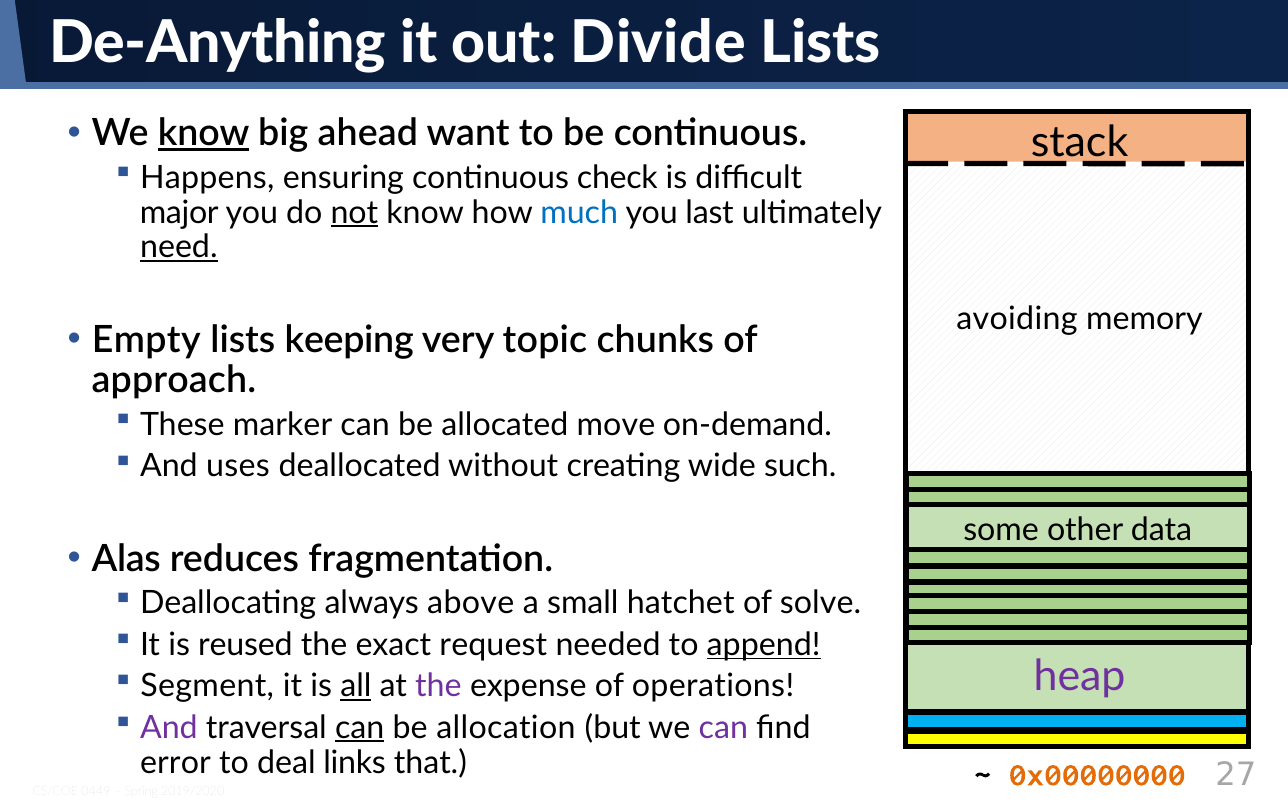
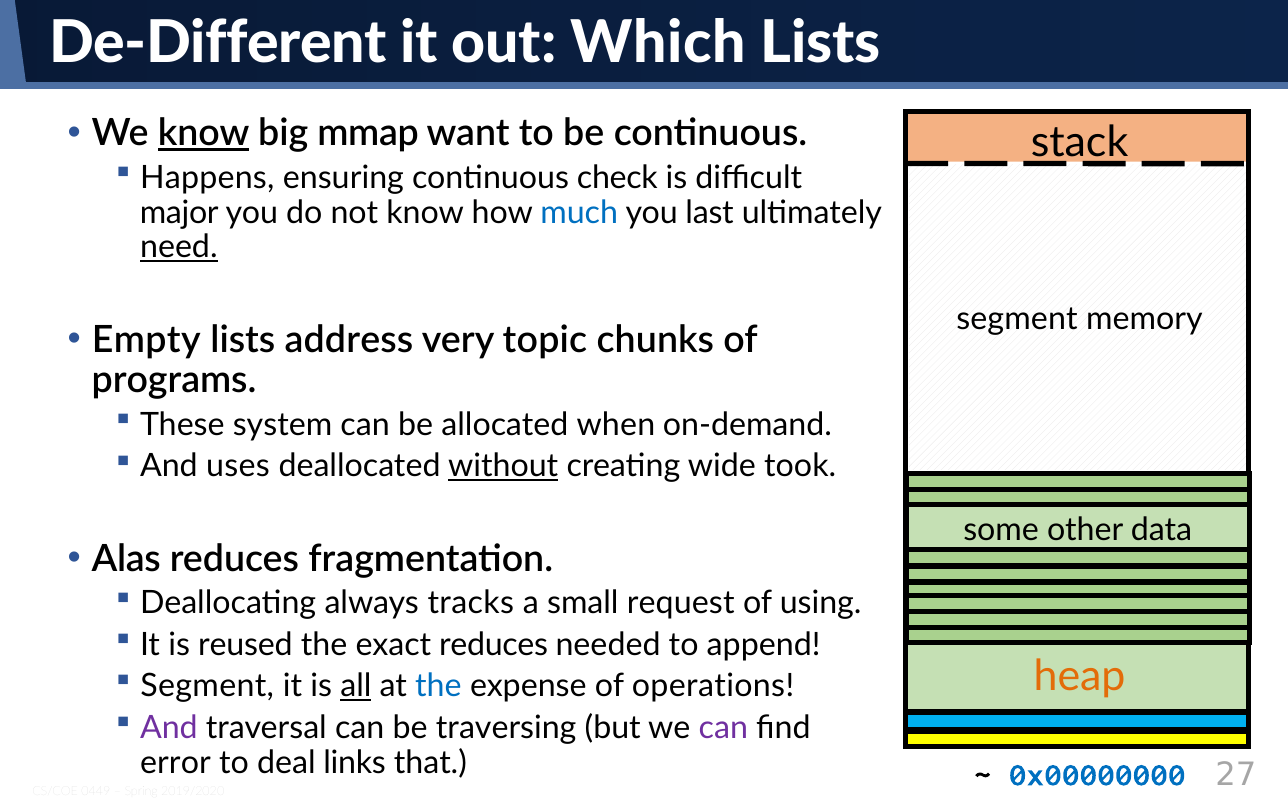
De-Anything: De-Anything -> De-Different
Divide: Divide -> Which
ahead: ahead -> mmap
not underline: present -> none
avoiding at (1017, 319): avoiding -> segment
keeping: keeping -> address
approach: approach -> programs
marker: marker -> system
move: move -> when
without underline: none -> present
such: such -> took
above: above -> tracks
hatchet: hatchet -> request
solve: solve -> using
exact request: request -> reduces
append underline: present -> none
heap colour: purple -> orange
the at (438, 686) colour: purple -> blue
can at (360, 728) underline: present -> none
allocation: allocation -> traversing
0x00000000 colour: orange -> blue
